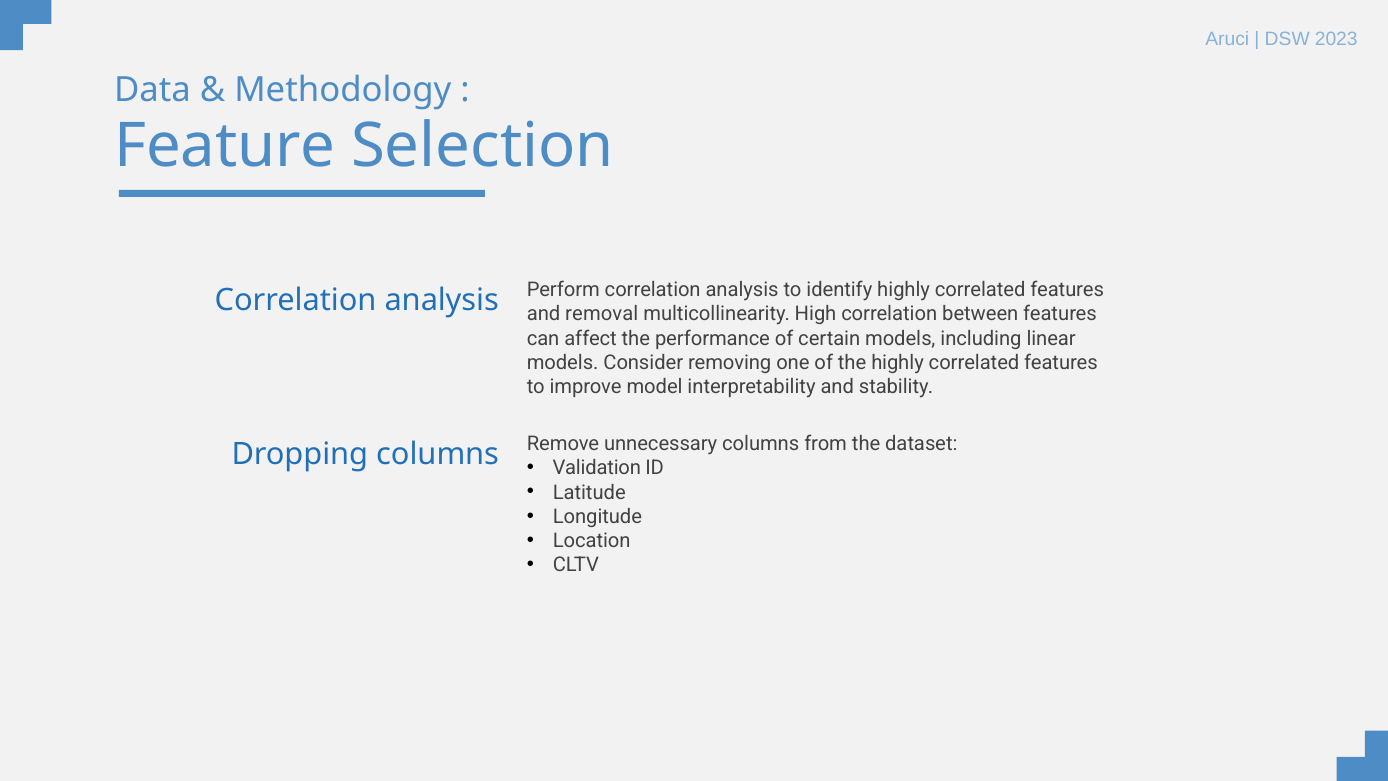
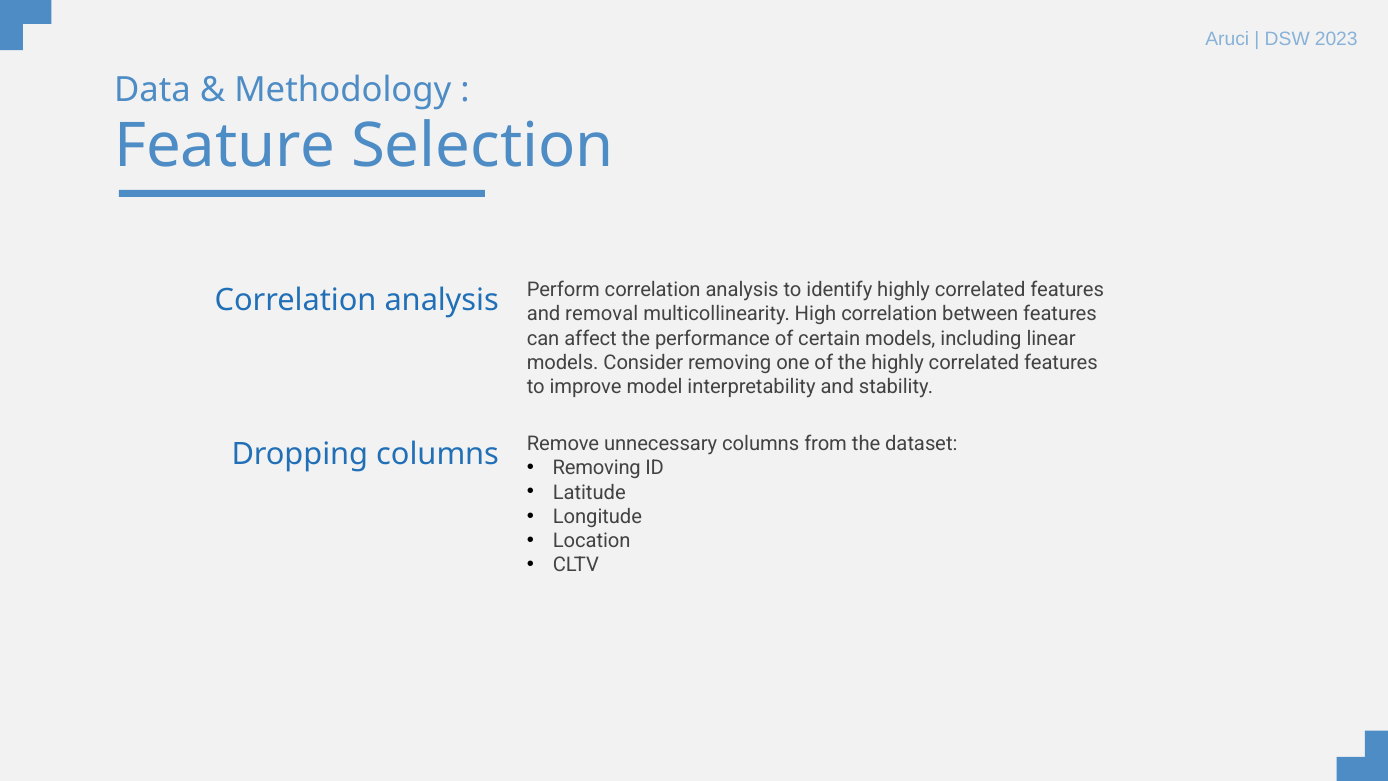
Validation at (597, 468): Validation -> Removing
